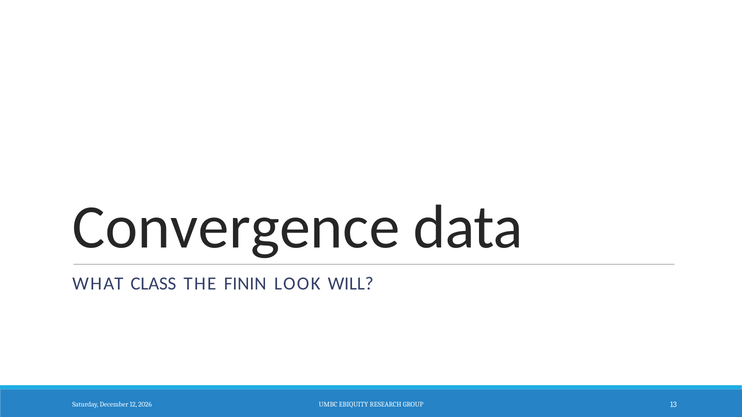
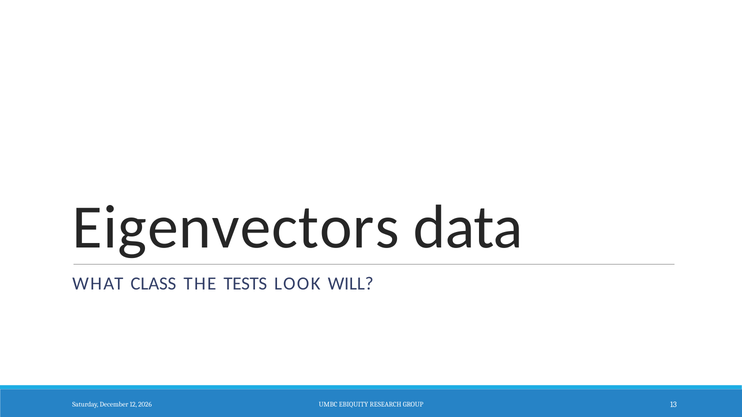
Convergence: Convergence -> Eigenvectors
FININ: FININ -> TESTS
